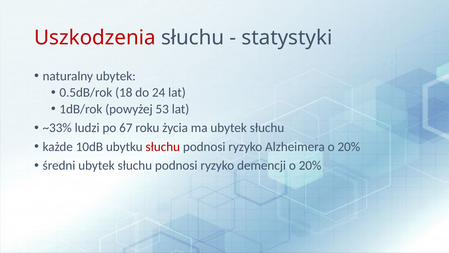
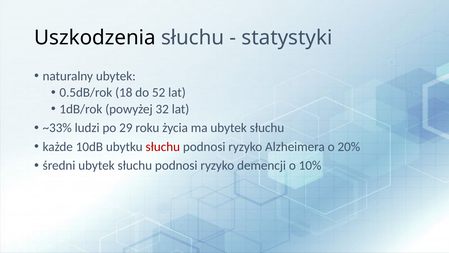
Uszkodzenia colour: red -> black
24: 24 -> 52
53: 53 -> 32
67: 67 -> 29
demencji o 20%: 20% -> 10%
